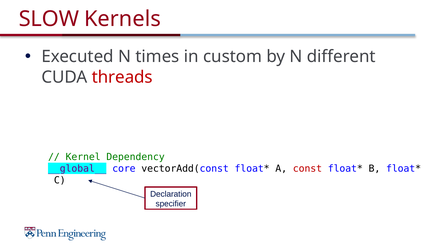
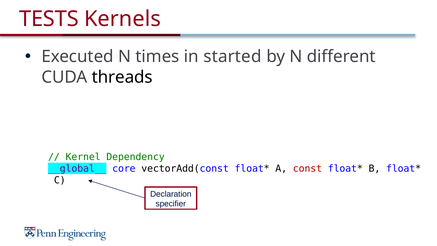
SLOW: SLOW -> TESTS
custom: custom -> started
threads colour: red -> black
